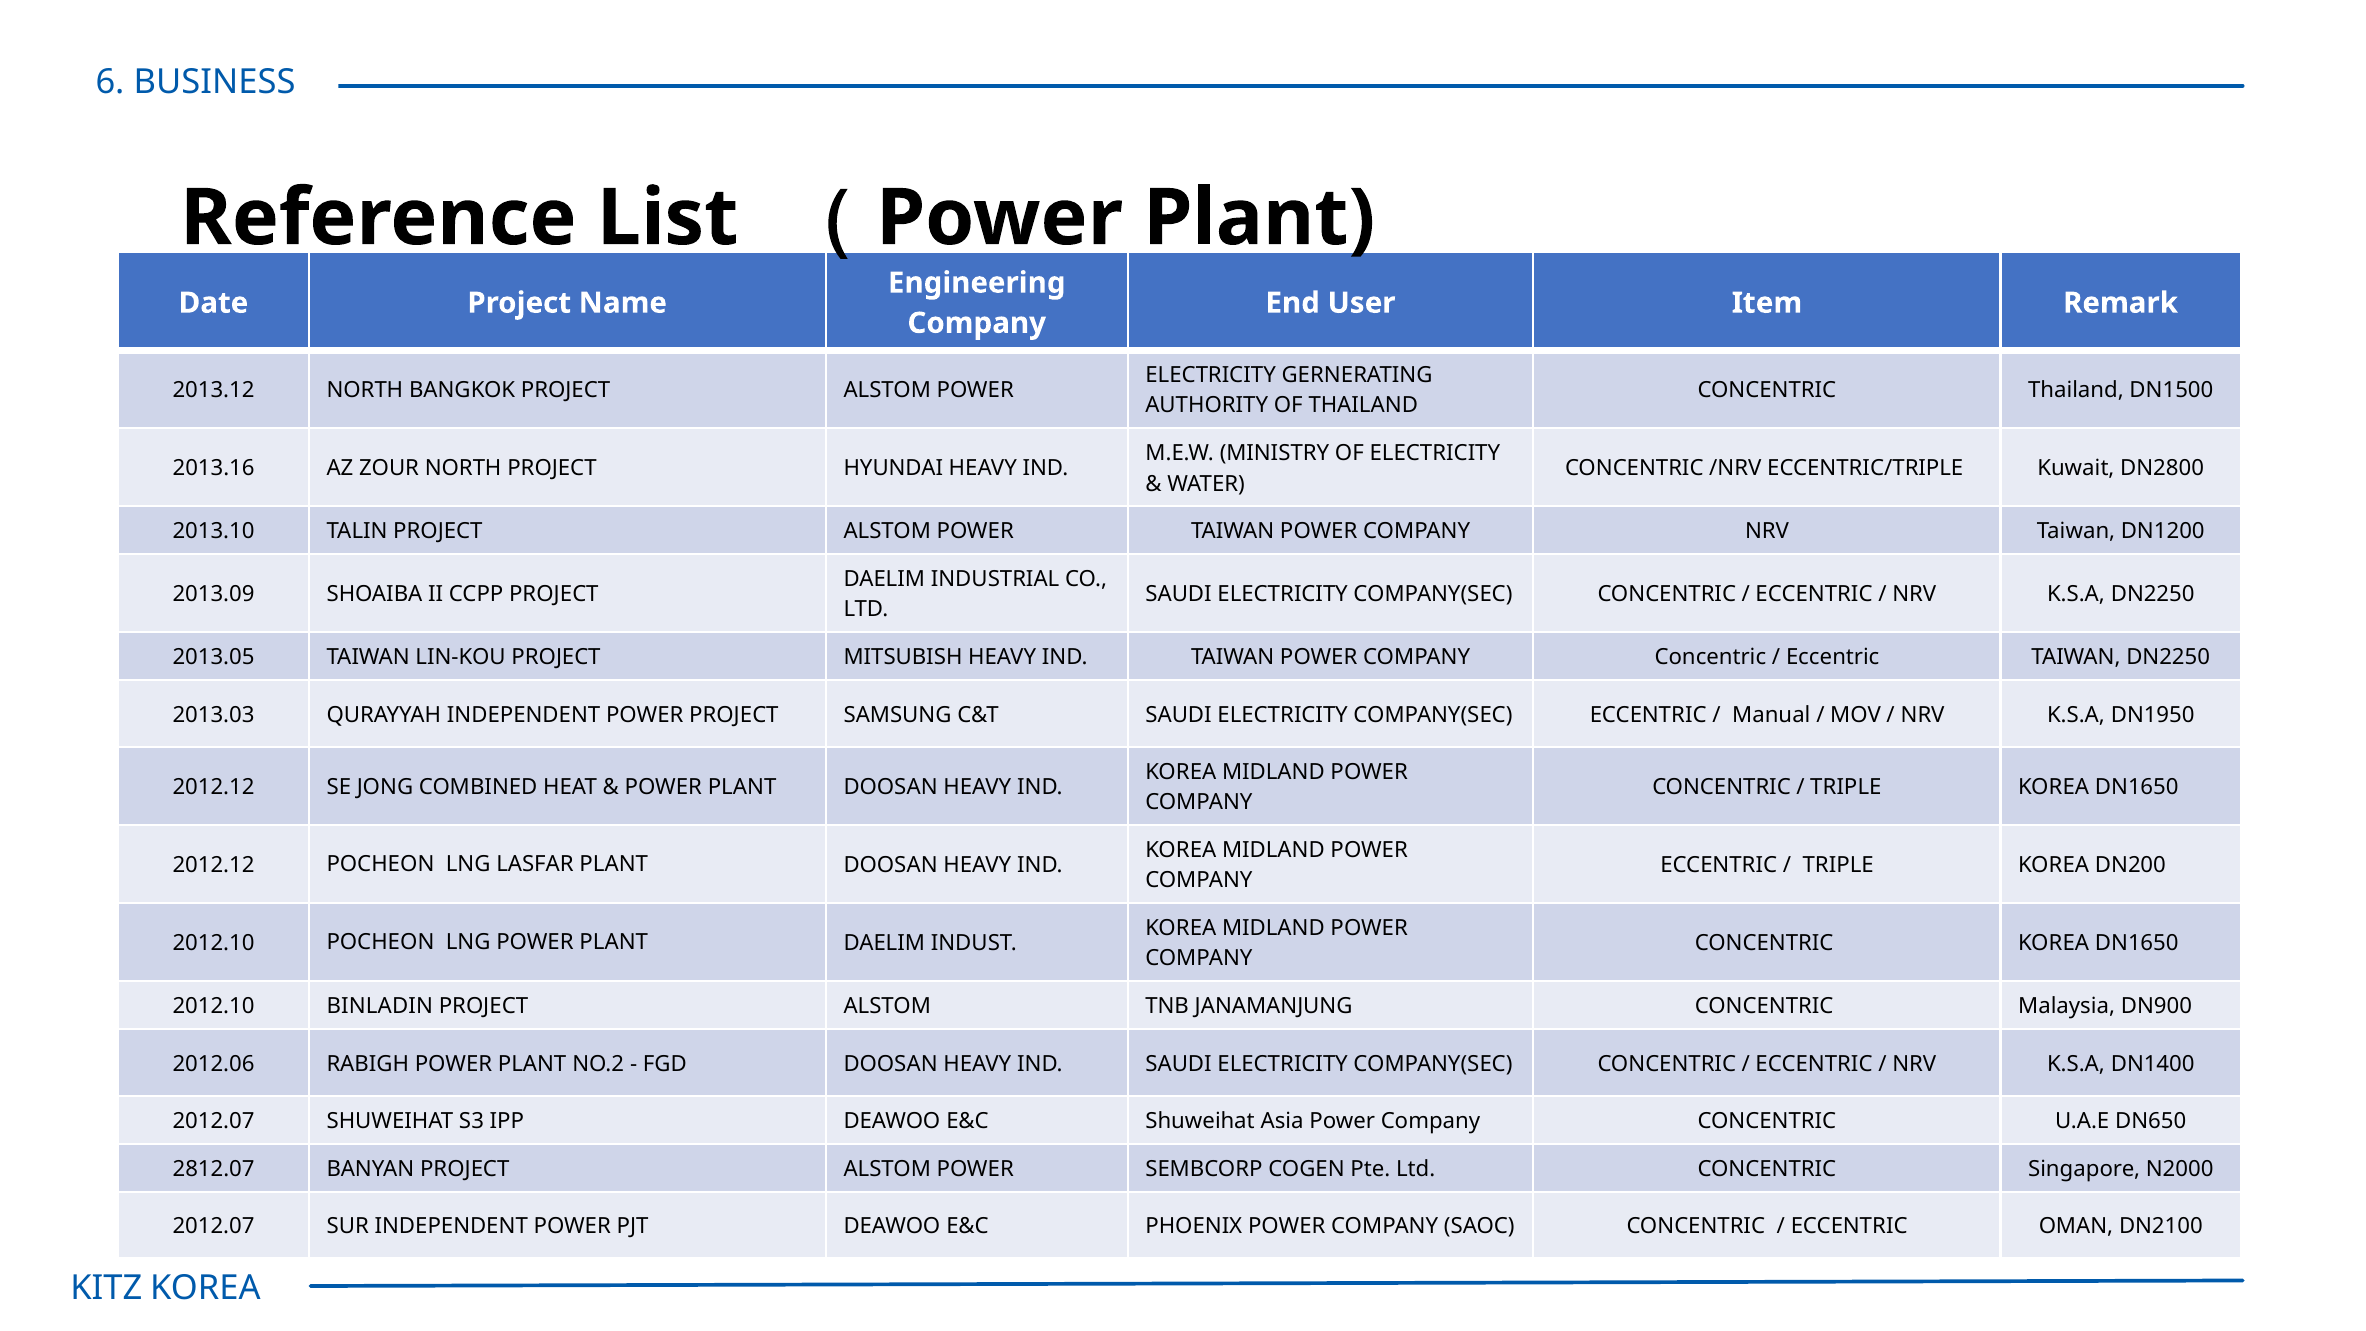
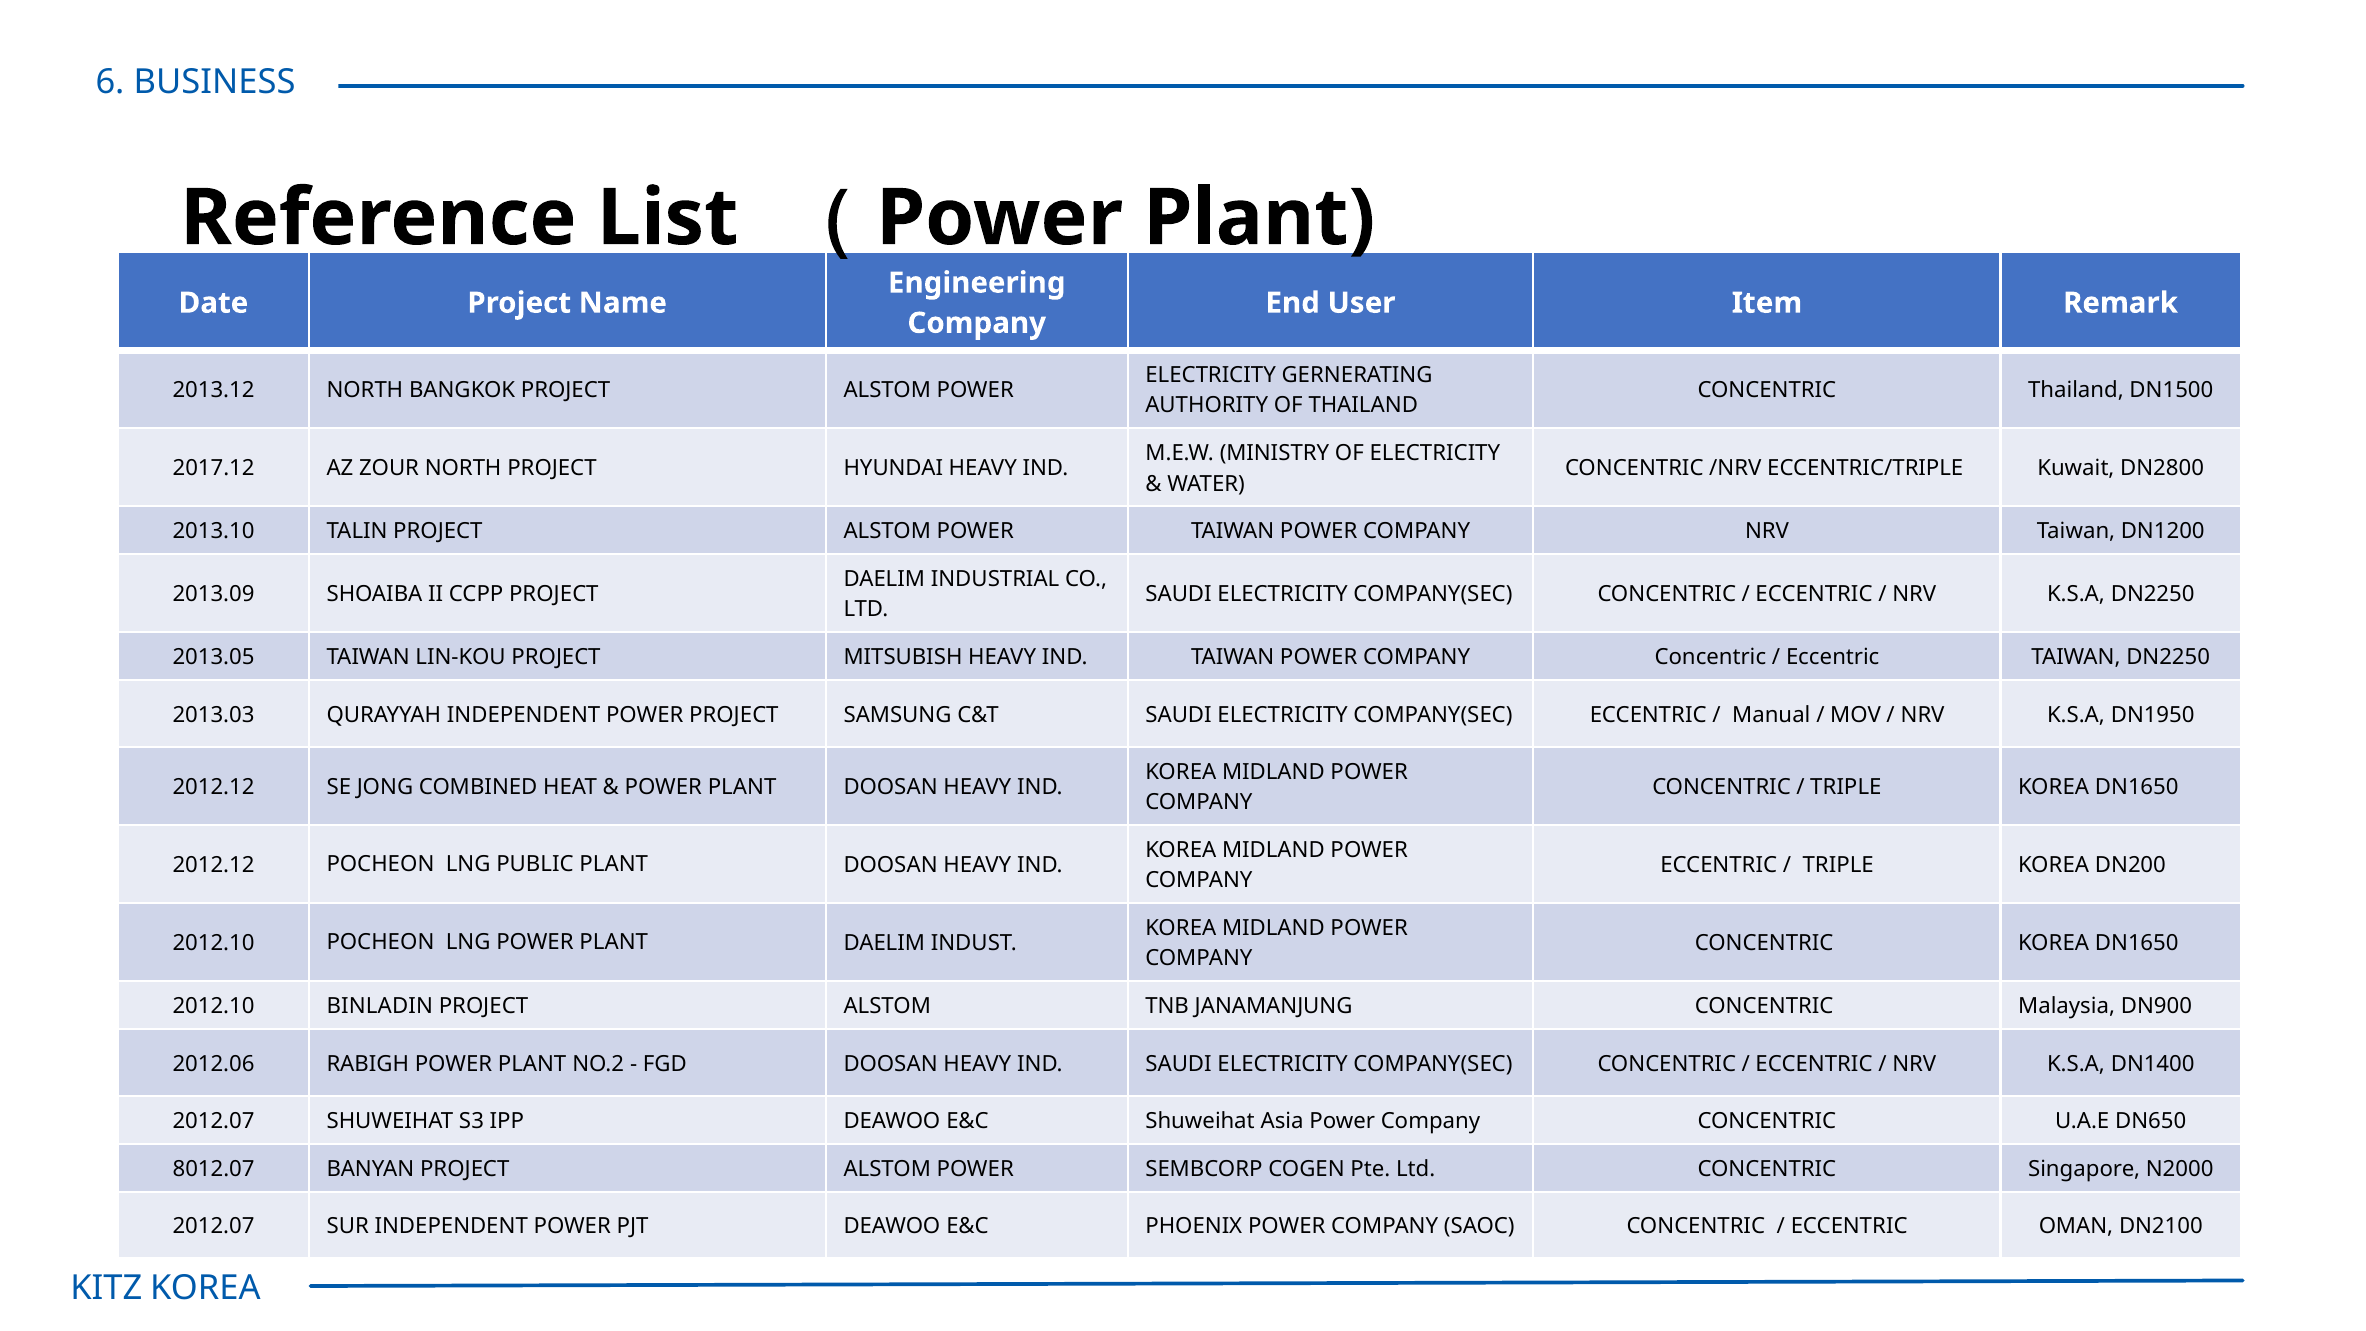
2013.16: 2013.16 -> 2017.12
LASFAR: LASFAR -> PUBLIC
2812.07: 2812.07 -> 8012.07
